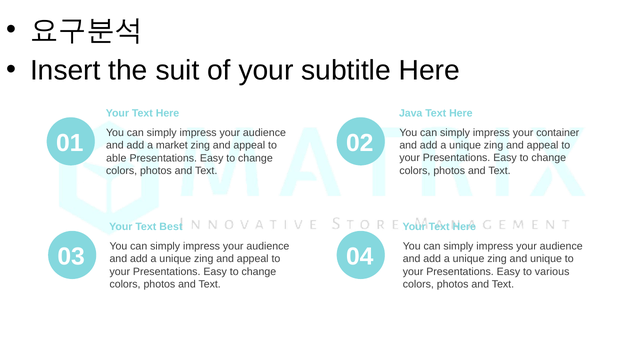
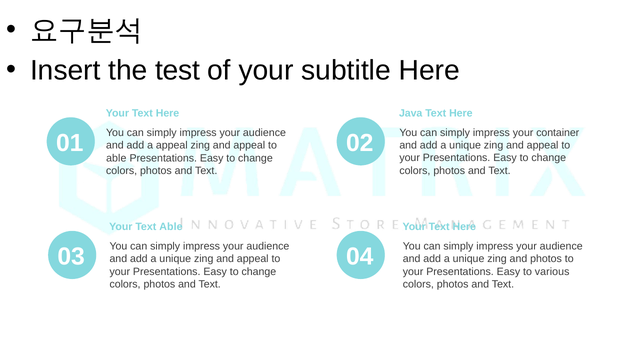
suit: suit -> test
a market: market -> appeal
Text Best: Best -> Able
and unique: unique -> photos
